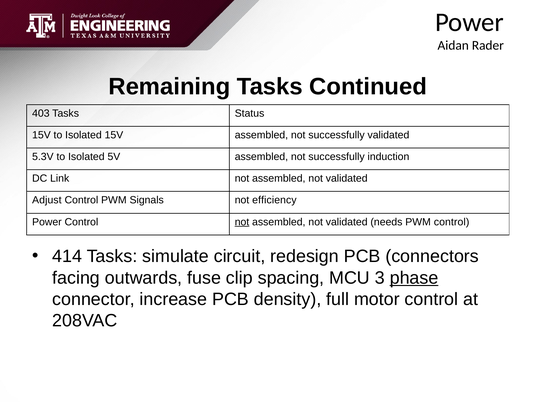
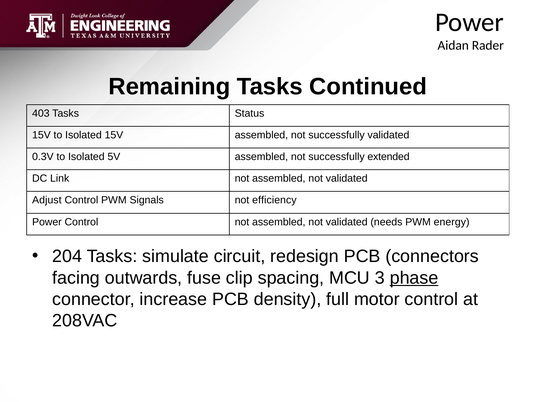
5.3V: 5.3V -> 0.3V
induction: induction -> extended
not at (242, 222) underline: present -> none
PWM control: control -> energy
414: 414 -> 204
